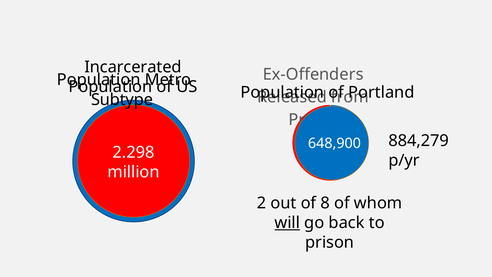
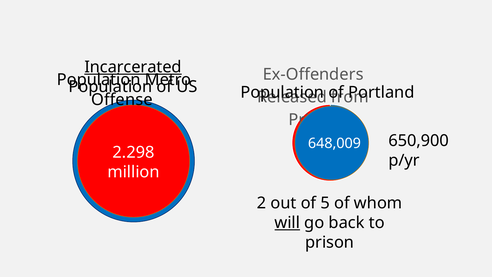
Incarcerated underline: none -> present
Subtype: Subtype -> Offense
884,279: 884,279 -> 650,900
648,900: 648,900 -> 648,009
8: 8 -> 5
